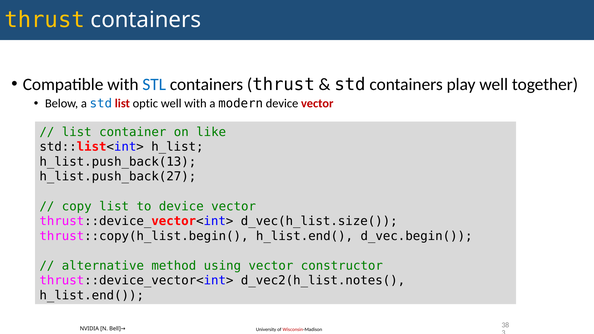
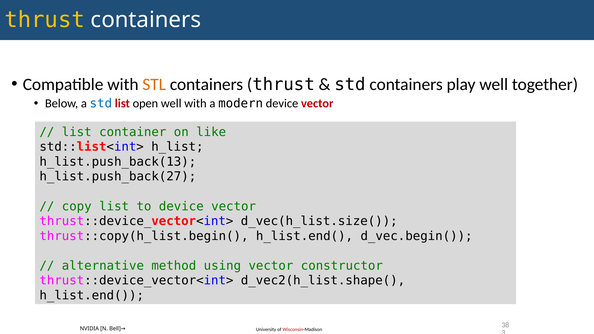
STL colour: blue -> orange
optic: optic -> open
d_vec2(h_list.notes(: d_vec2(h_list.notes( -> d_vec2(h_list.shape(
